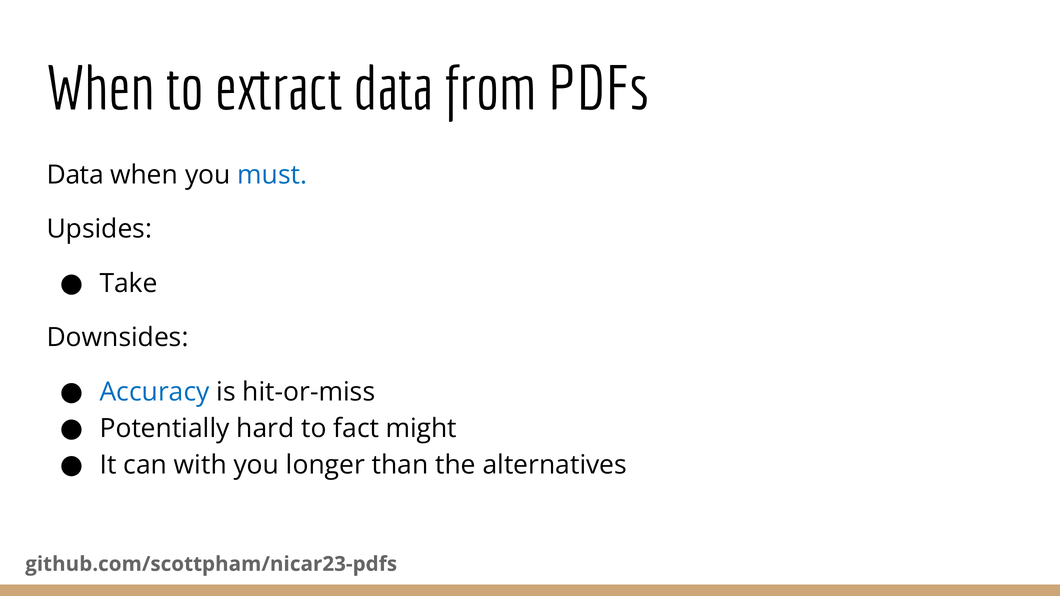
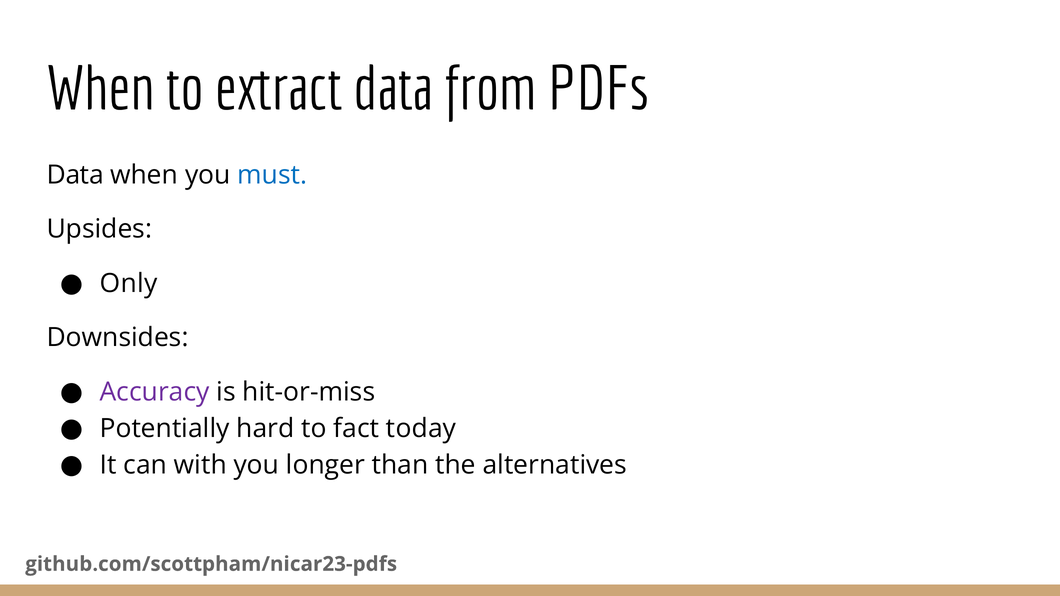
Take: Take -> Only
Accuracy colour: blue -> purple
might: might -> today
